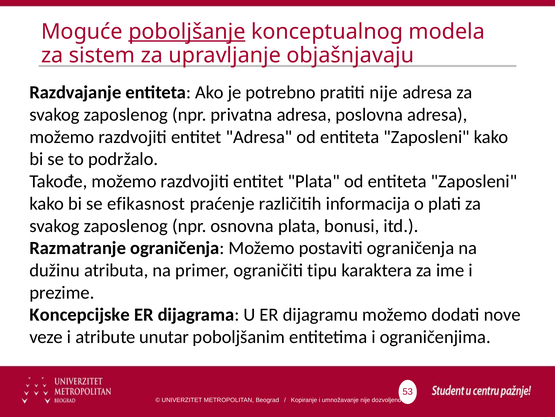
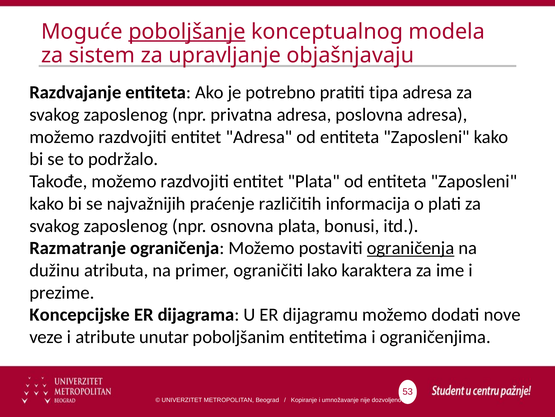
pratiti nije: nije -> tipa
efikasnost: efikasnost -> najvažnijih
ograničenja at (411, 248) underline: none -> present
tipu: tipu -> lako
